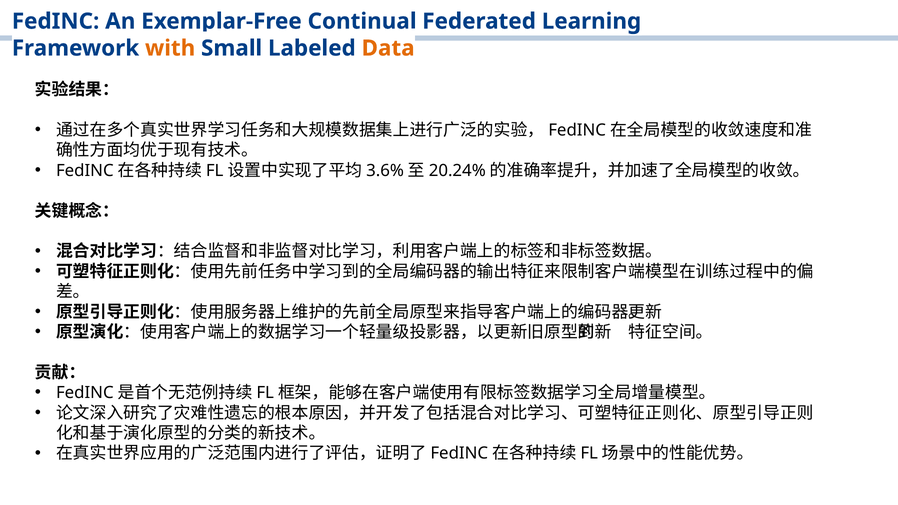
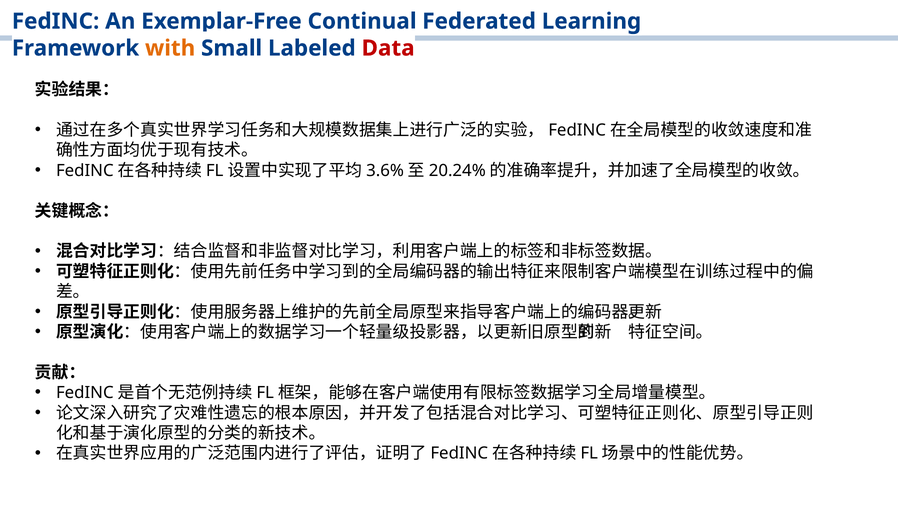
Data colour: orange -> red
